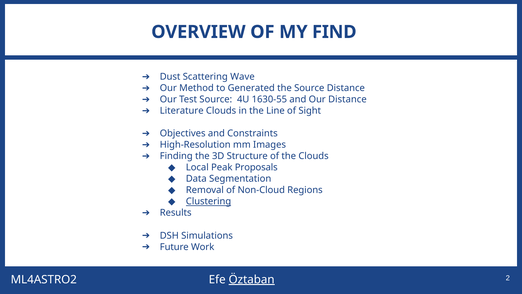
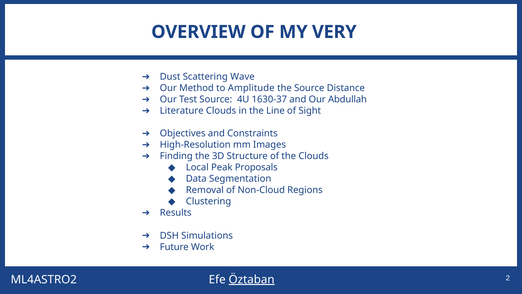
FIND: FIND -> VERY
Generated: Generated -> Amplitude
1630-55: 1630-55 -> 1630-37
Our Distance: Distance -> Abdullah
Clustering underline: present -> none
